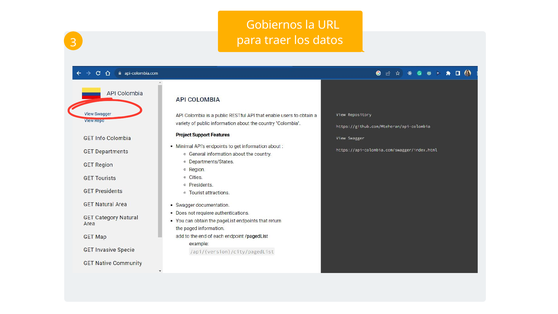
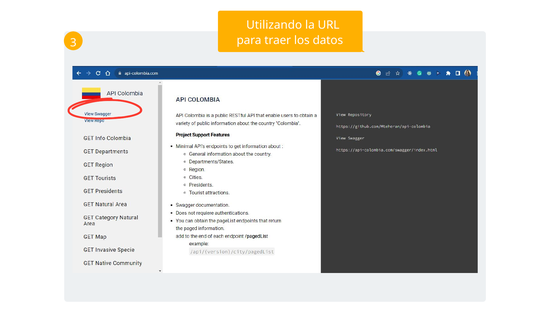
Gobiernos: Gobiernos -> Utilizando
